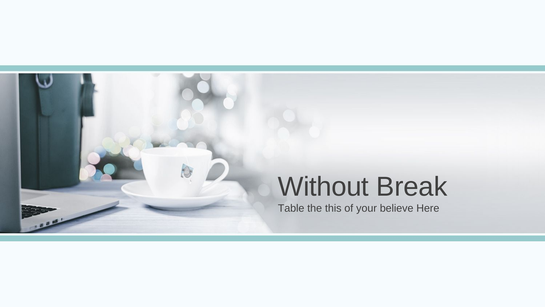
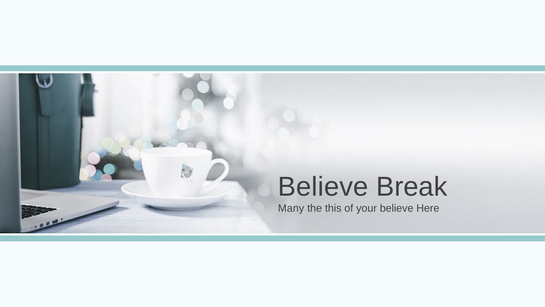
Without at (323, 186): Without -> Believe
Table: Table -> Many
